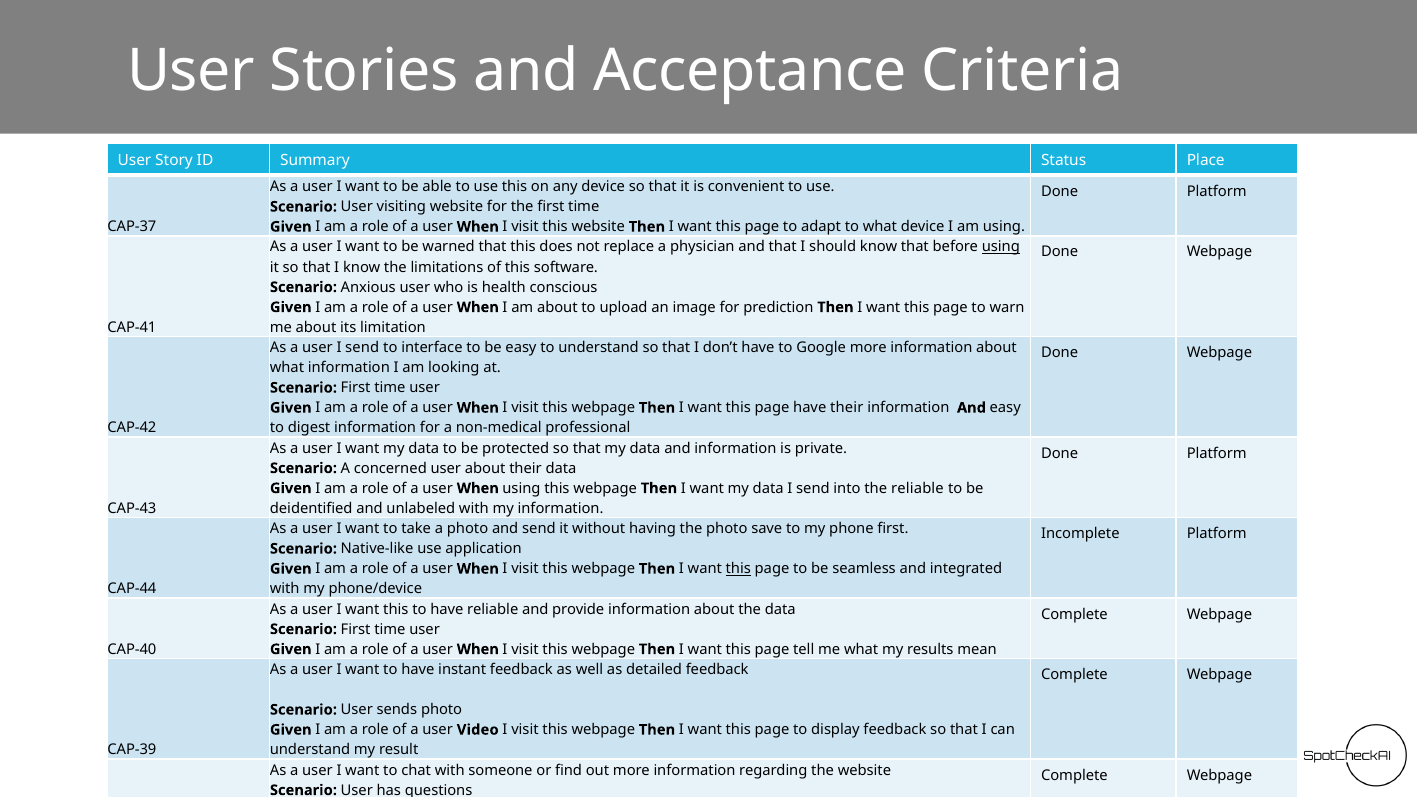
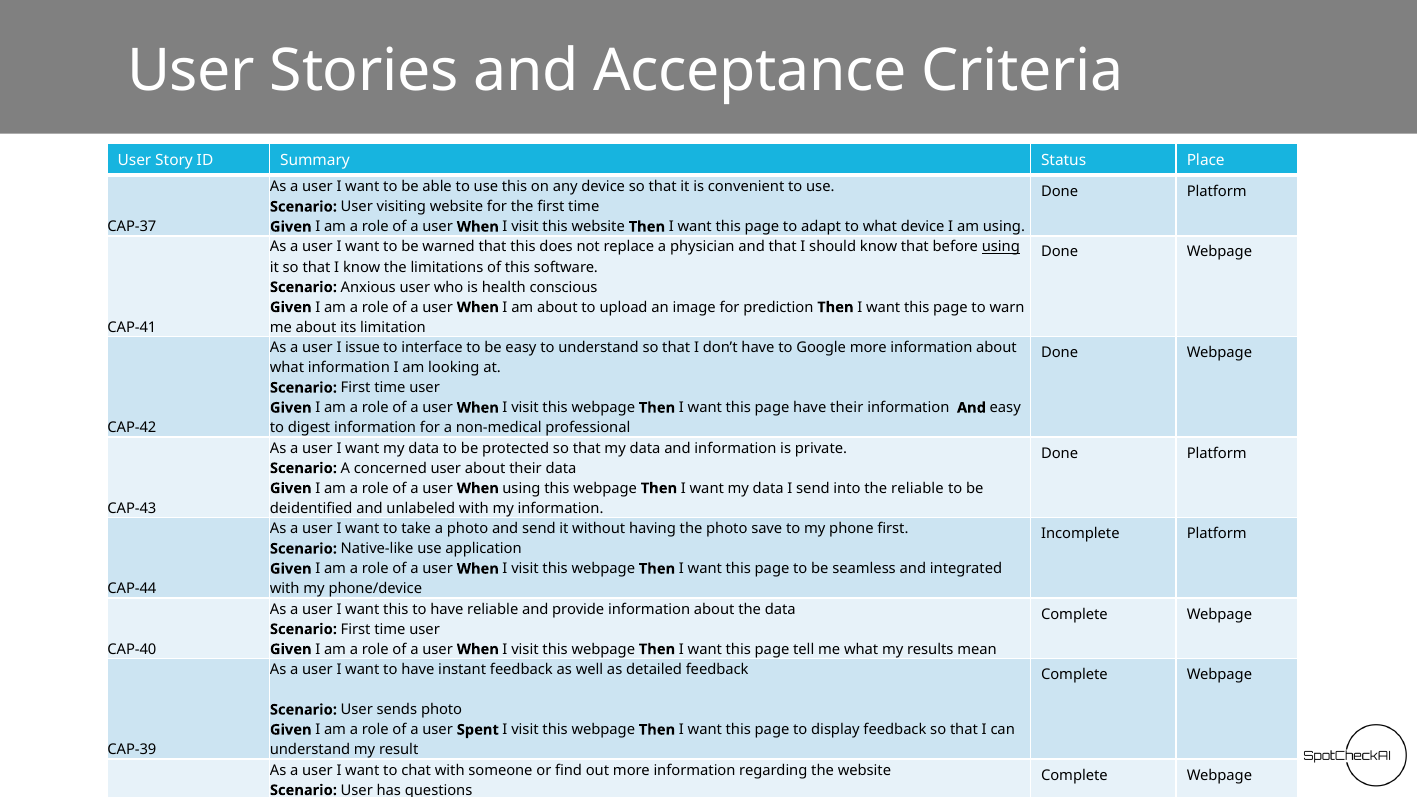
user I send: send -> issue
this at (738, 569) underline: present -> none
Video: Video -> Spent
